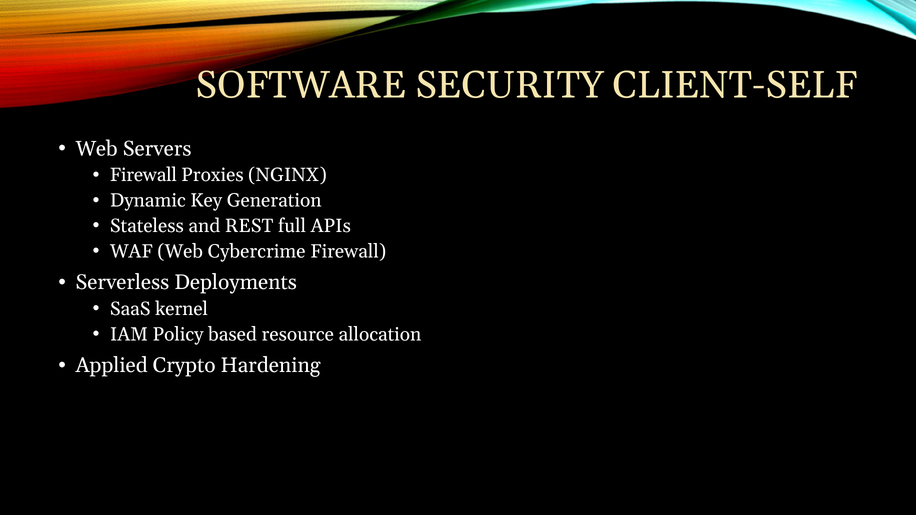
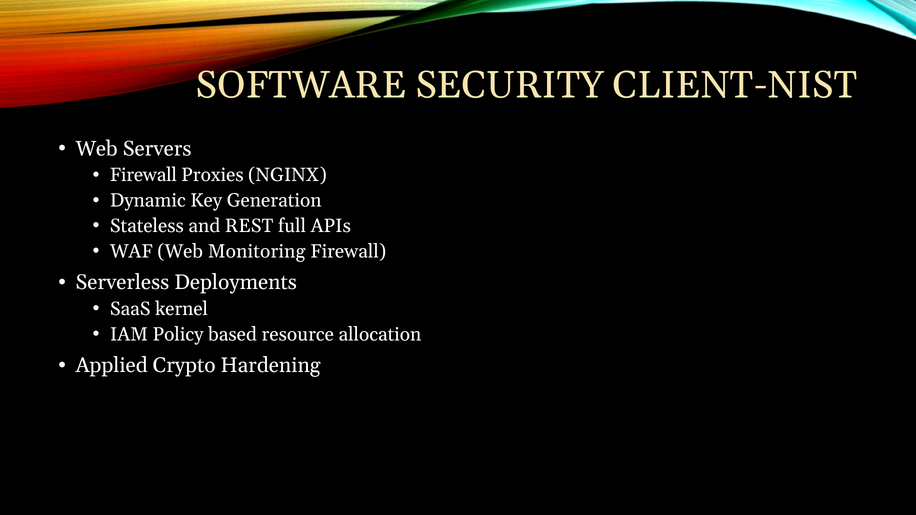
CLIENT-SELF: CLIENT-SELF -> CLIENT-NIST
Cybercrime: Cybercrime -> Monitoring
